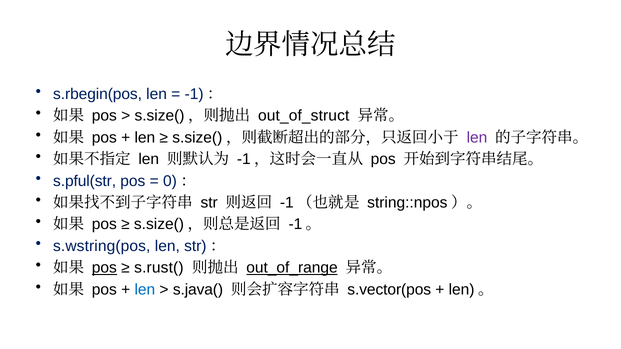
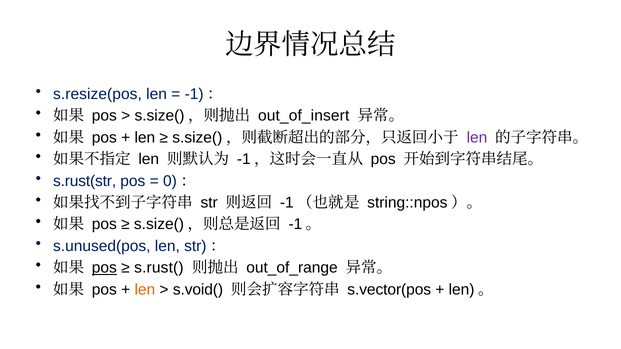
s.rbegin(pos: s.rbegin(pos -> s.resize(pos
out_of_struct: out_of_struct -> out_of_insert
s.pful(str: s.pful(str -> s.rust(str
s.wstring(pos: s.wstring(pos -> s.unused(pos
out_of_range underline: present -> none
len at (145, 290) colour: blue -> orange
s.java(: s.java( -> s.void(
